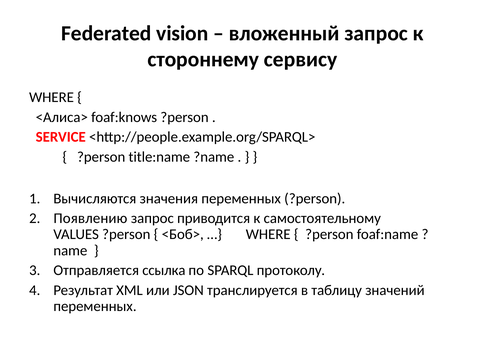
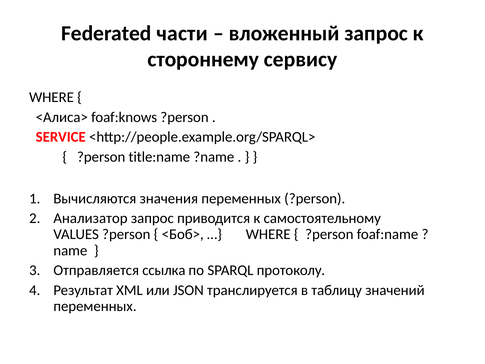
vision: vision -> части
Появлению: Появлению -> Анализатор
